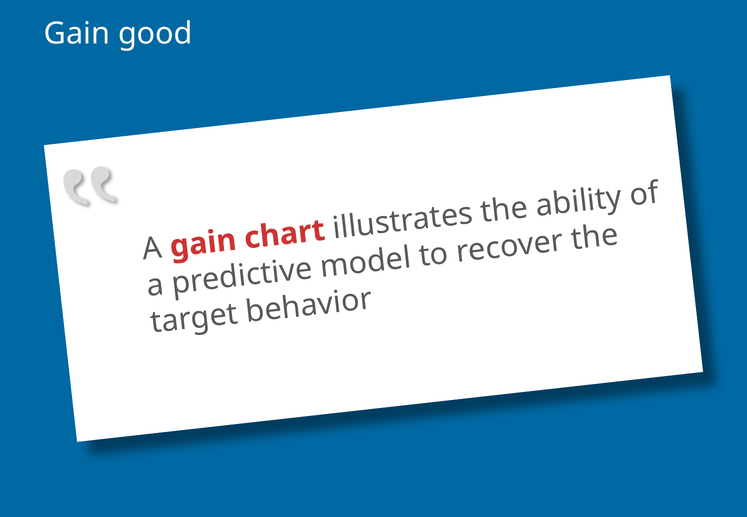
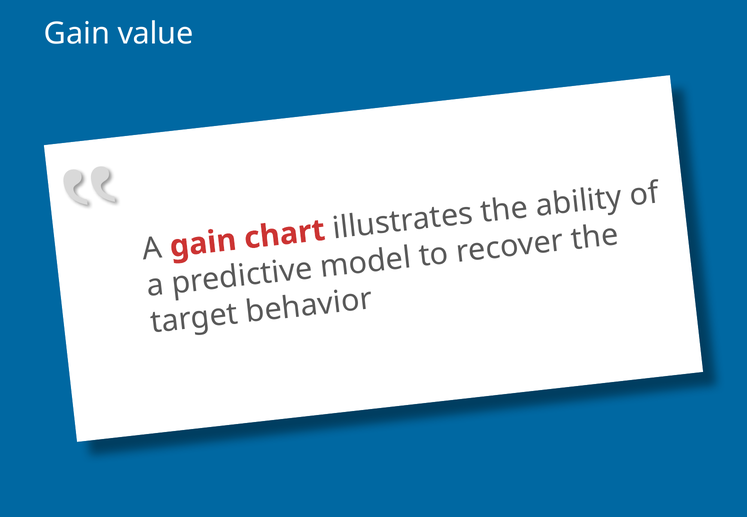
good: good -> value
